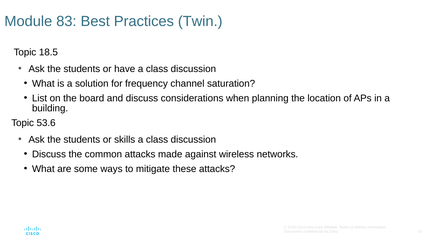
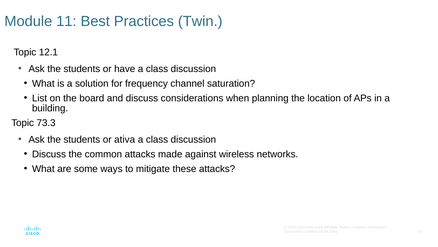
83: 83 -> 11
18.5: 18.5 -> 12.1
53.6: 53.6 -> 73.3
skills: skills -> ativa
